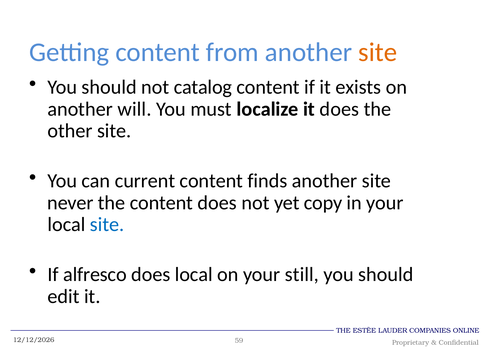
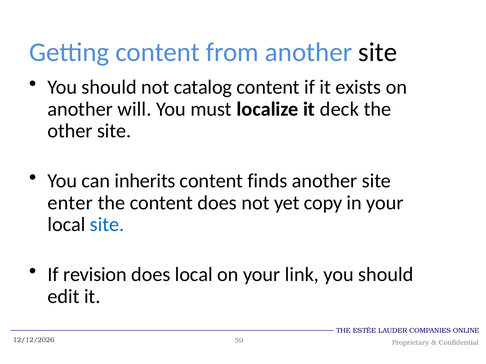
site at (378, 52) colour: orange -> black
it does: does -> deck
current: current -> inherits
never: never -> enter
alfresco: alfresco -> revision
still: still -> link
